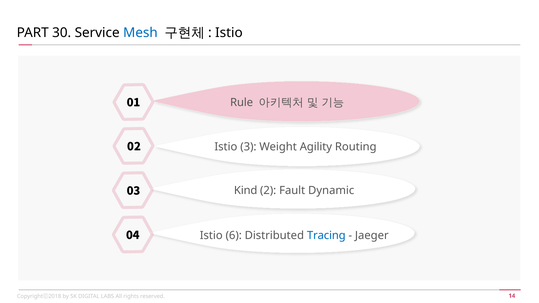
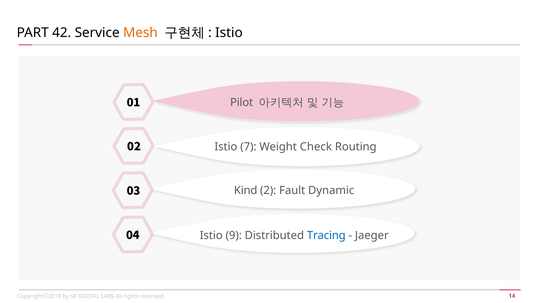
30: 30 -> 42
Mesh colour: blue -> orange
Rule: Rule -> Pilot
3: 3 -> 7
Agility: Agility -> Check
6: 6 -> 9
